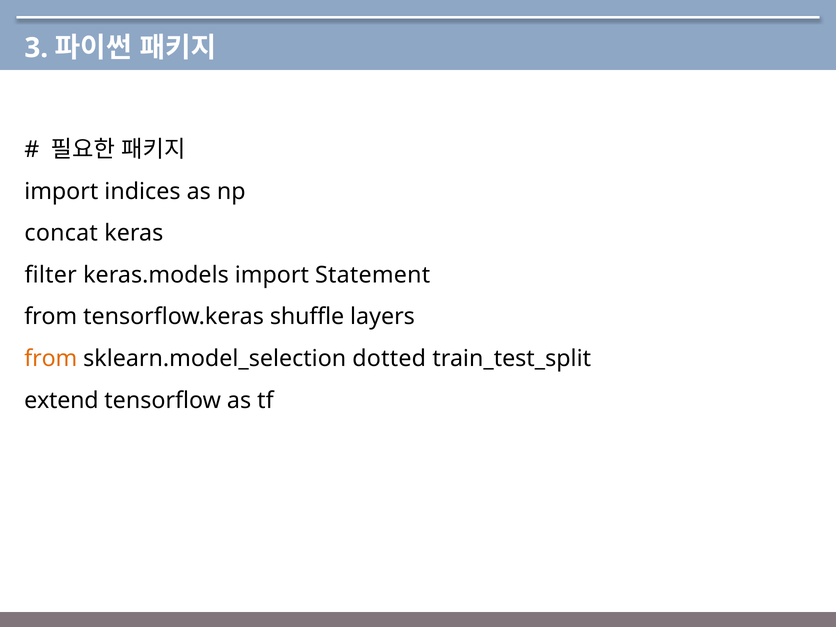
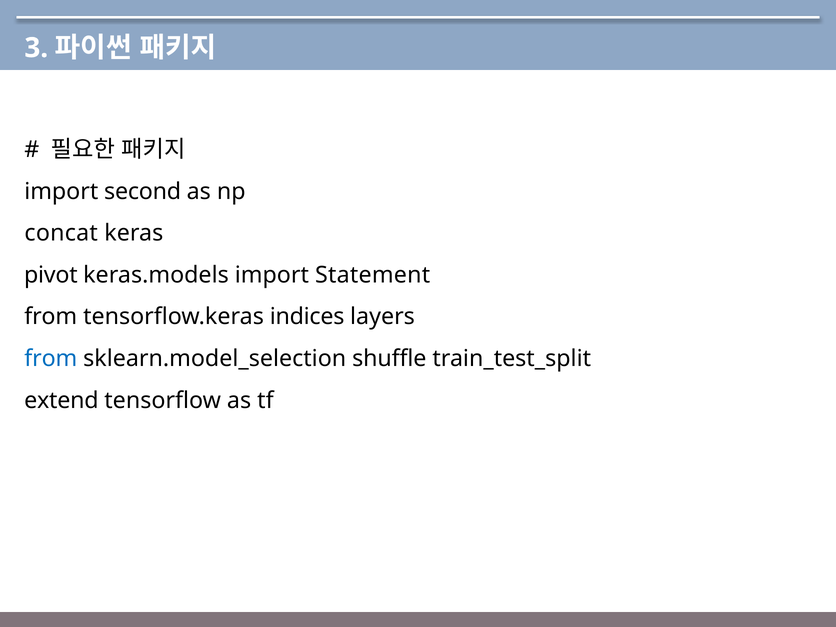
indices: indices -> second
filter: filter -> pivot
shuffle: shuffle -> indices
from at (51, 359) colour: orange -> blue
dotted: dotted -> shuffle
